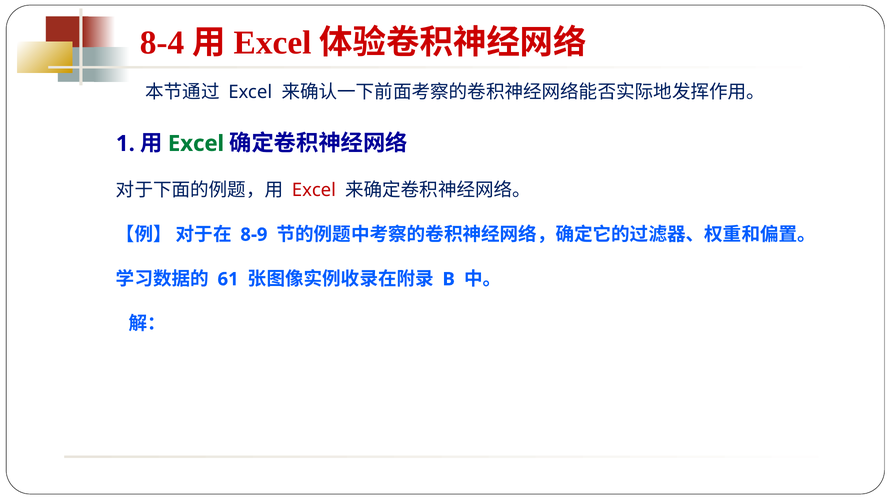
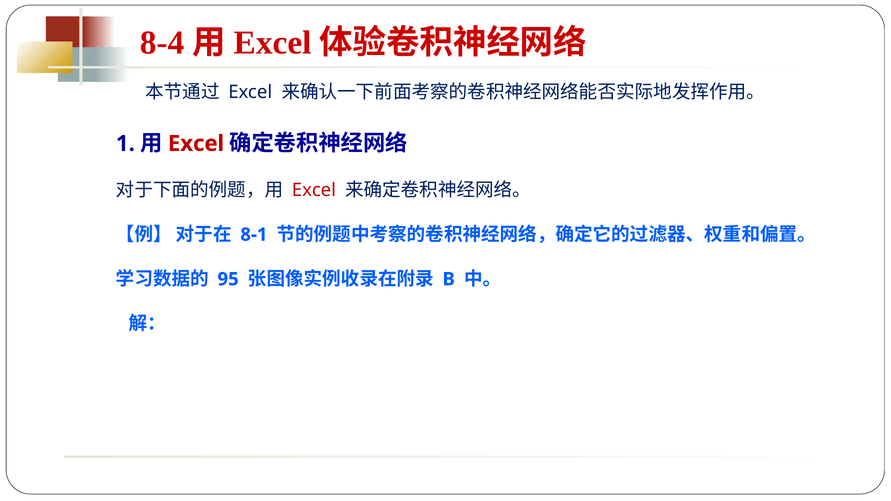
Excel at (196, 144) colour: green -> red
8-9: 8-9 -> 8-1
61: 61 -> 95
